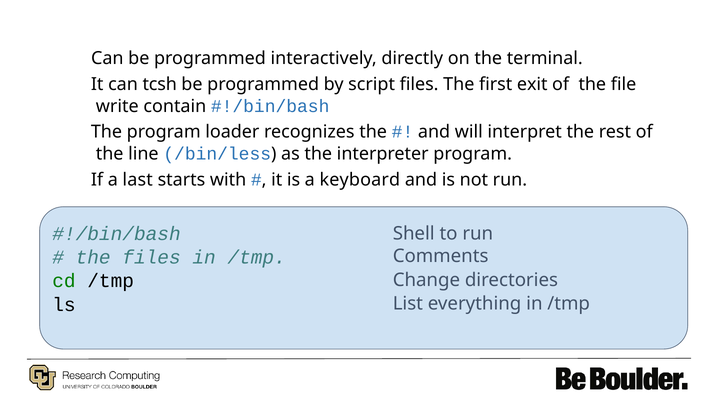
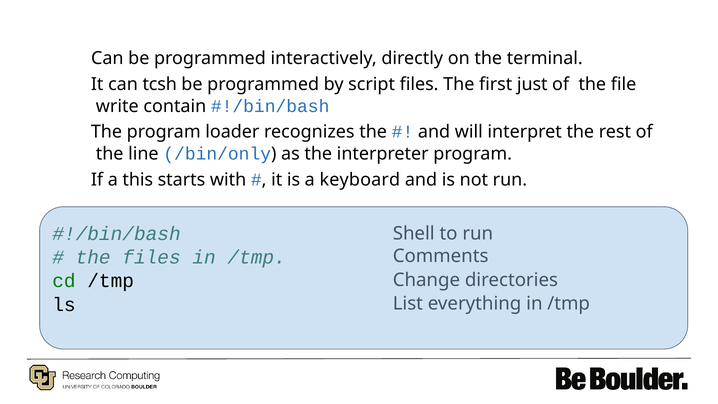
exit: exit -> just
/bin/less: /bin/less -> /bin/only
last: last -> this
